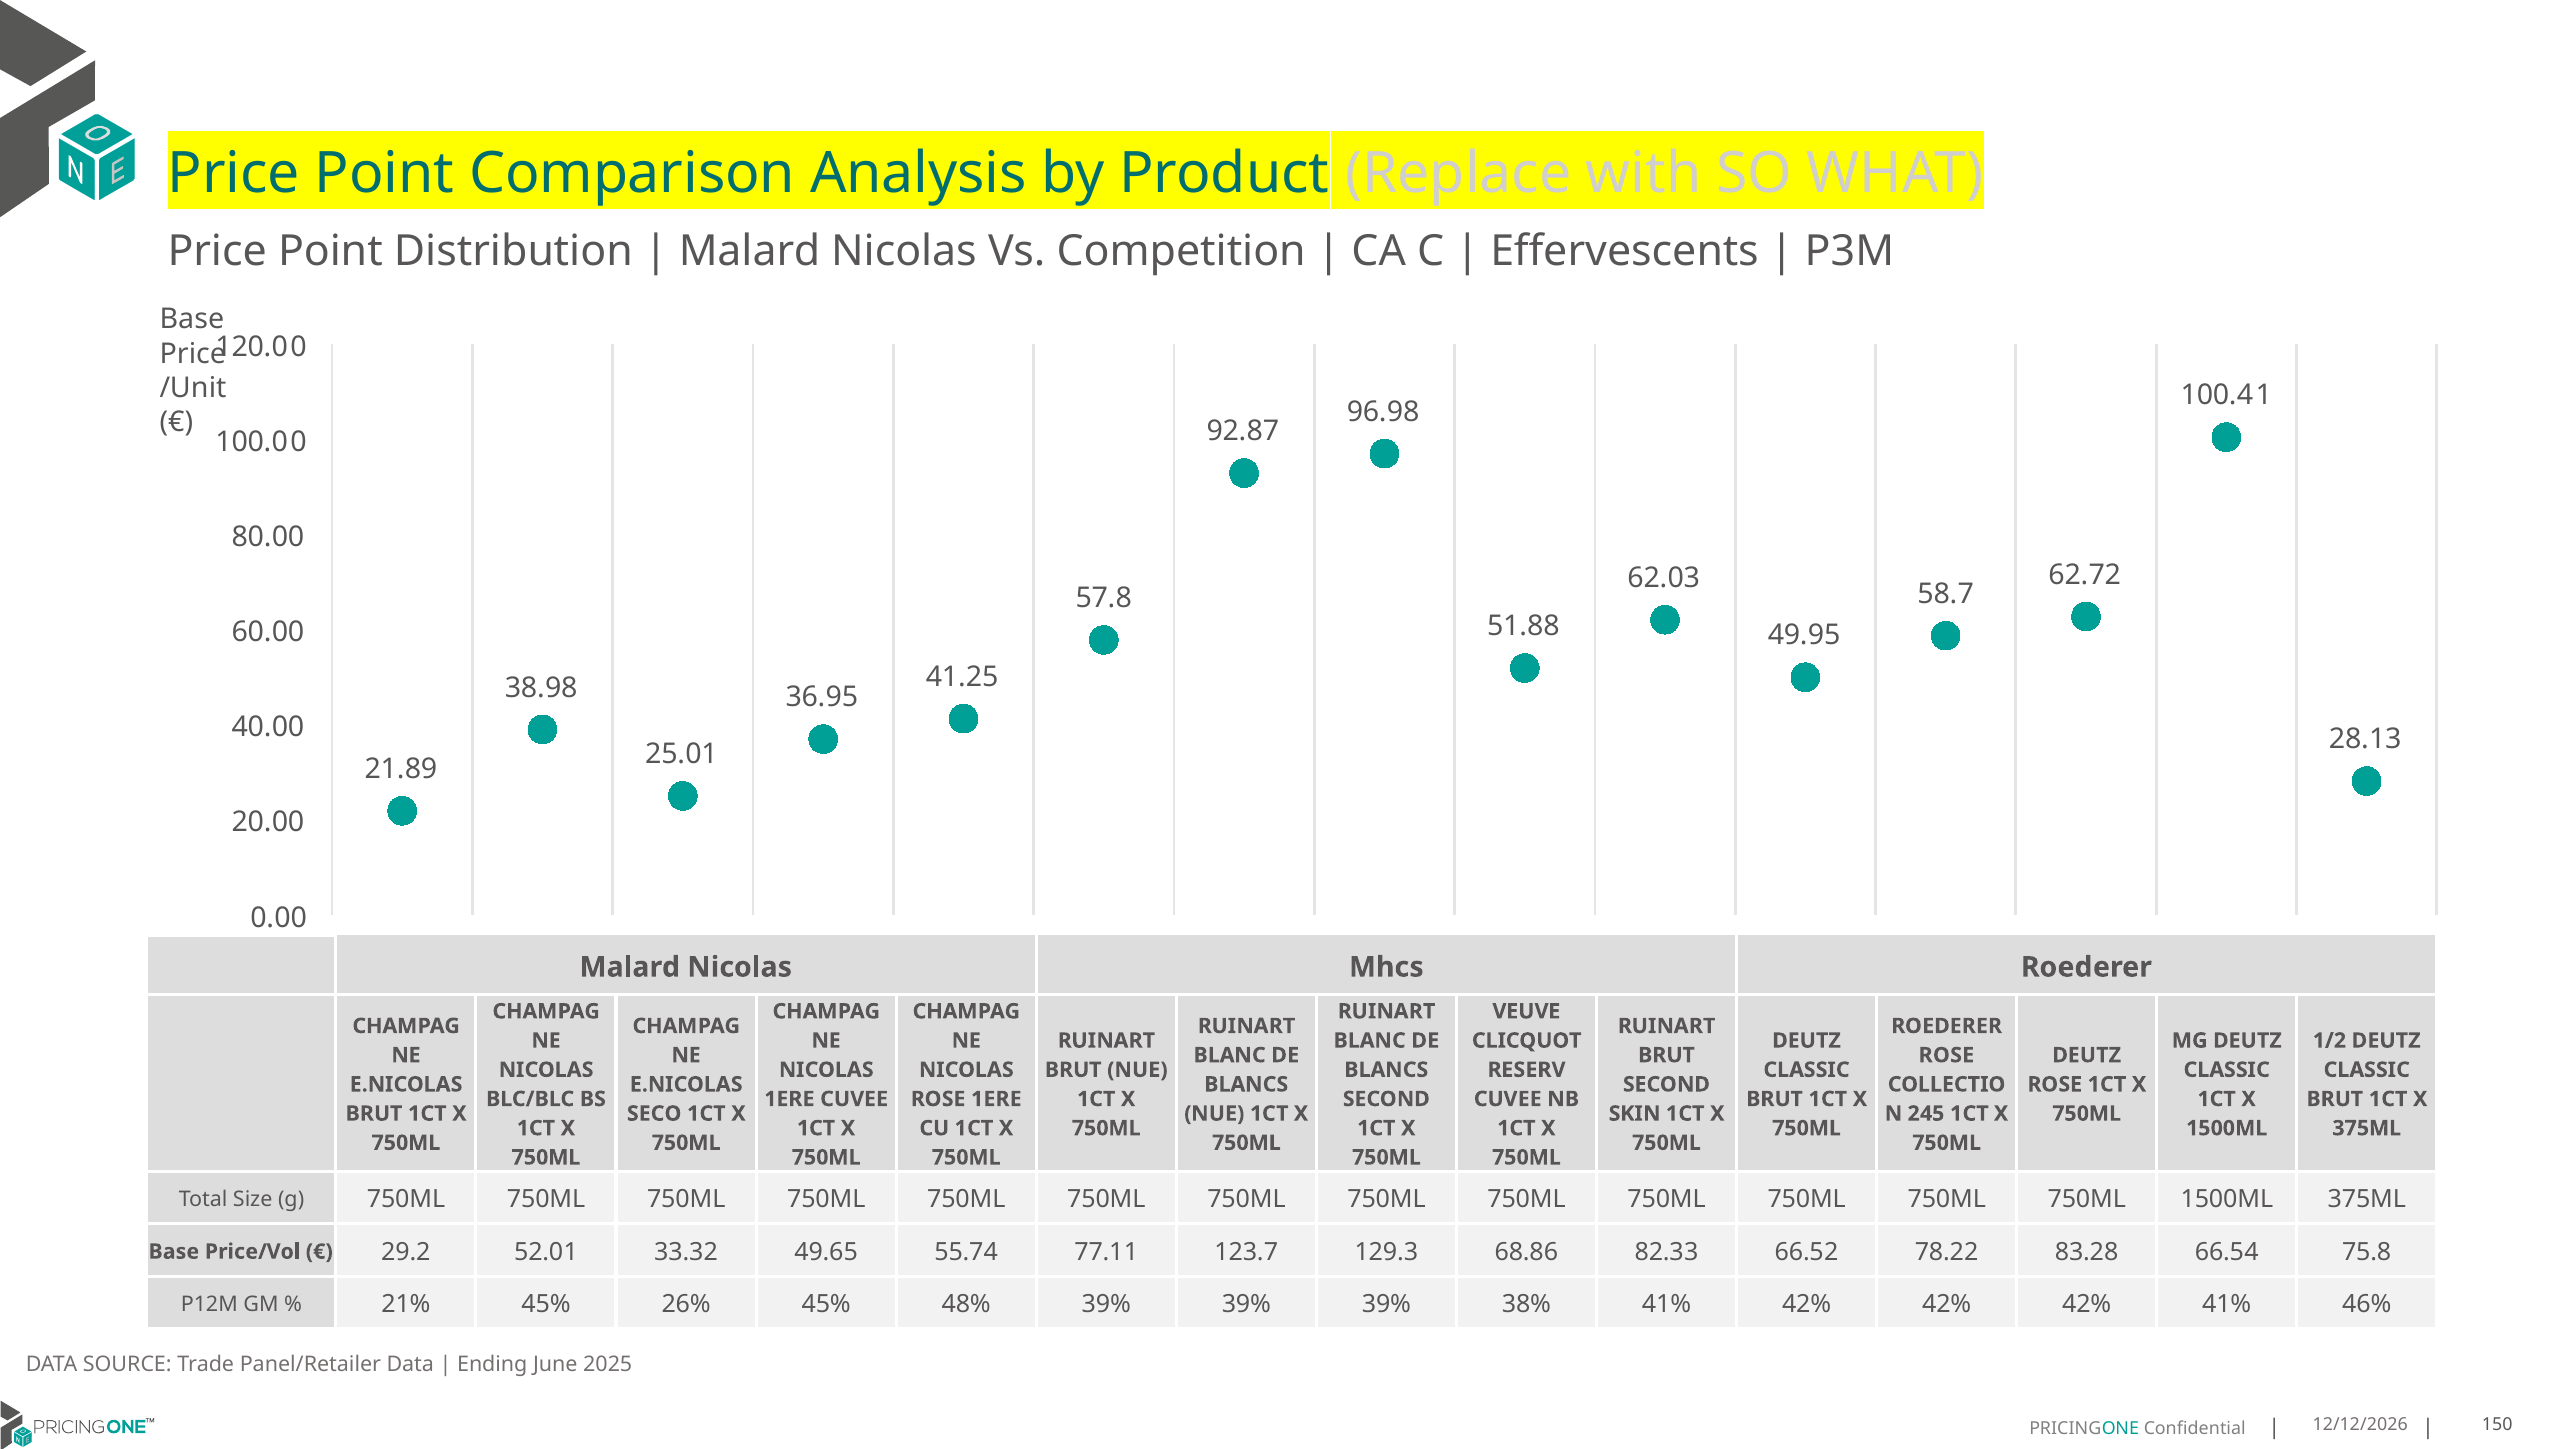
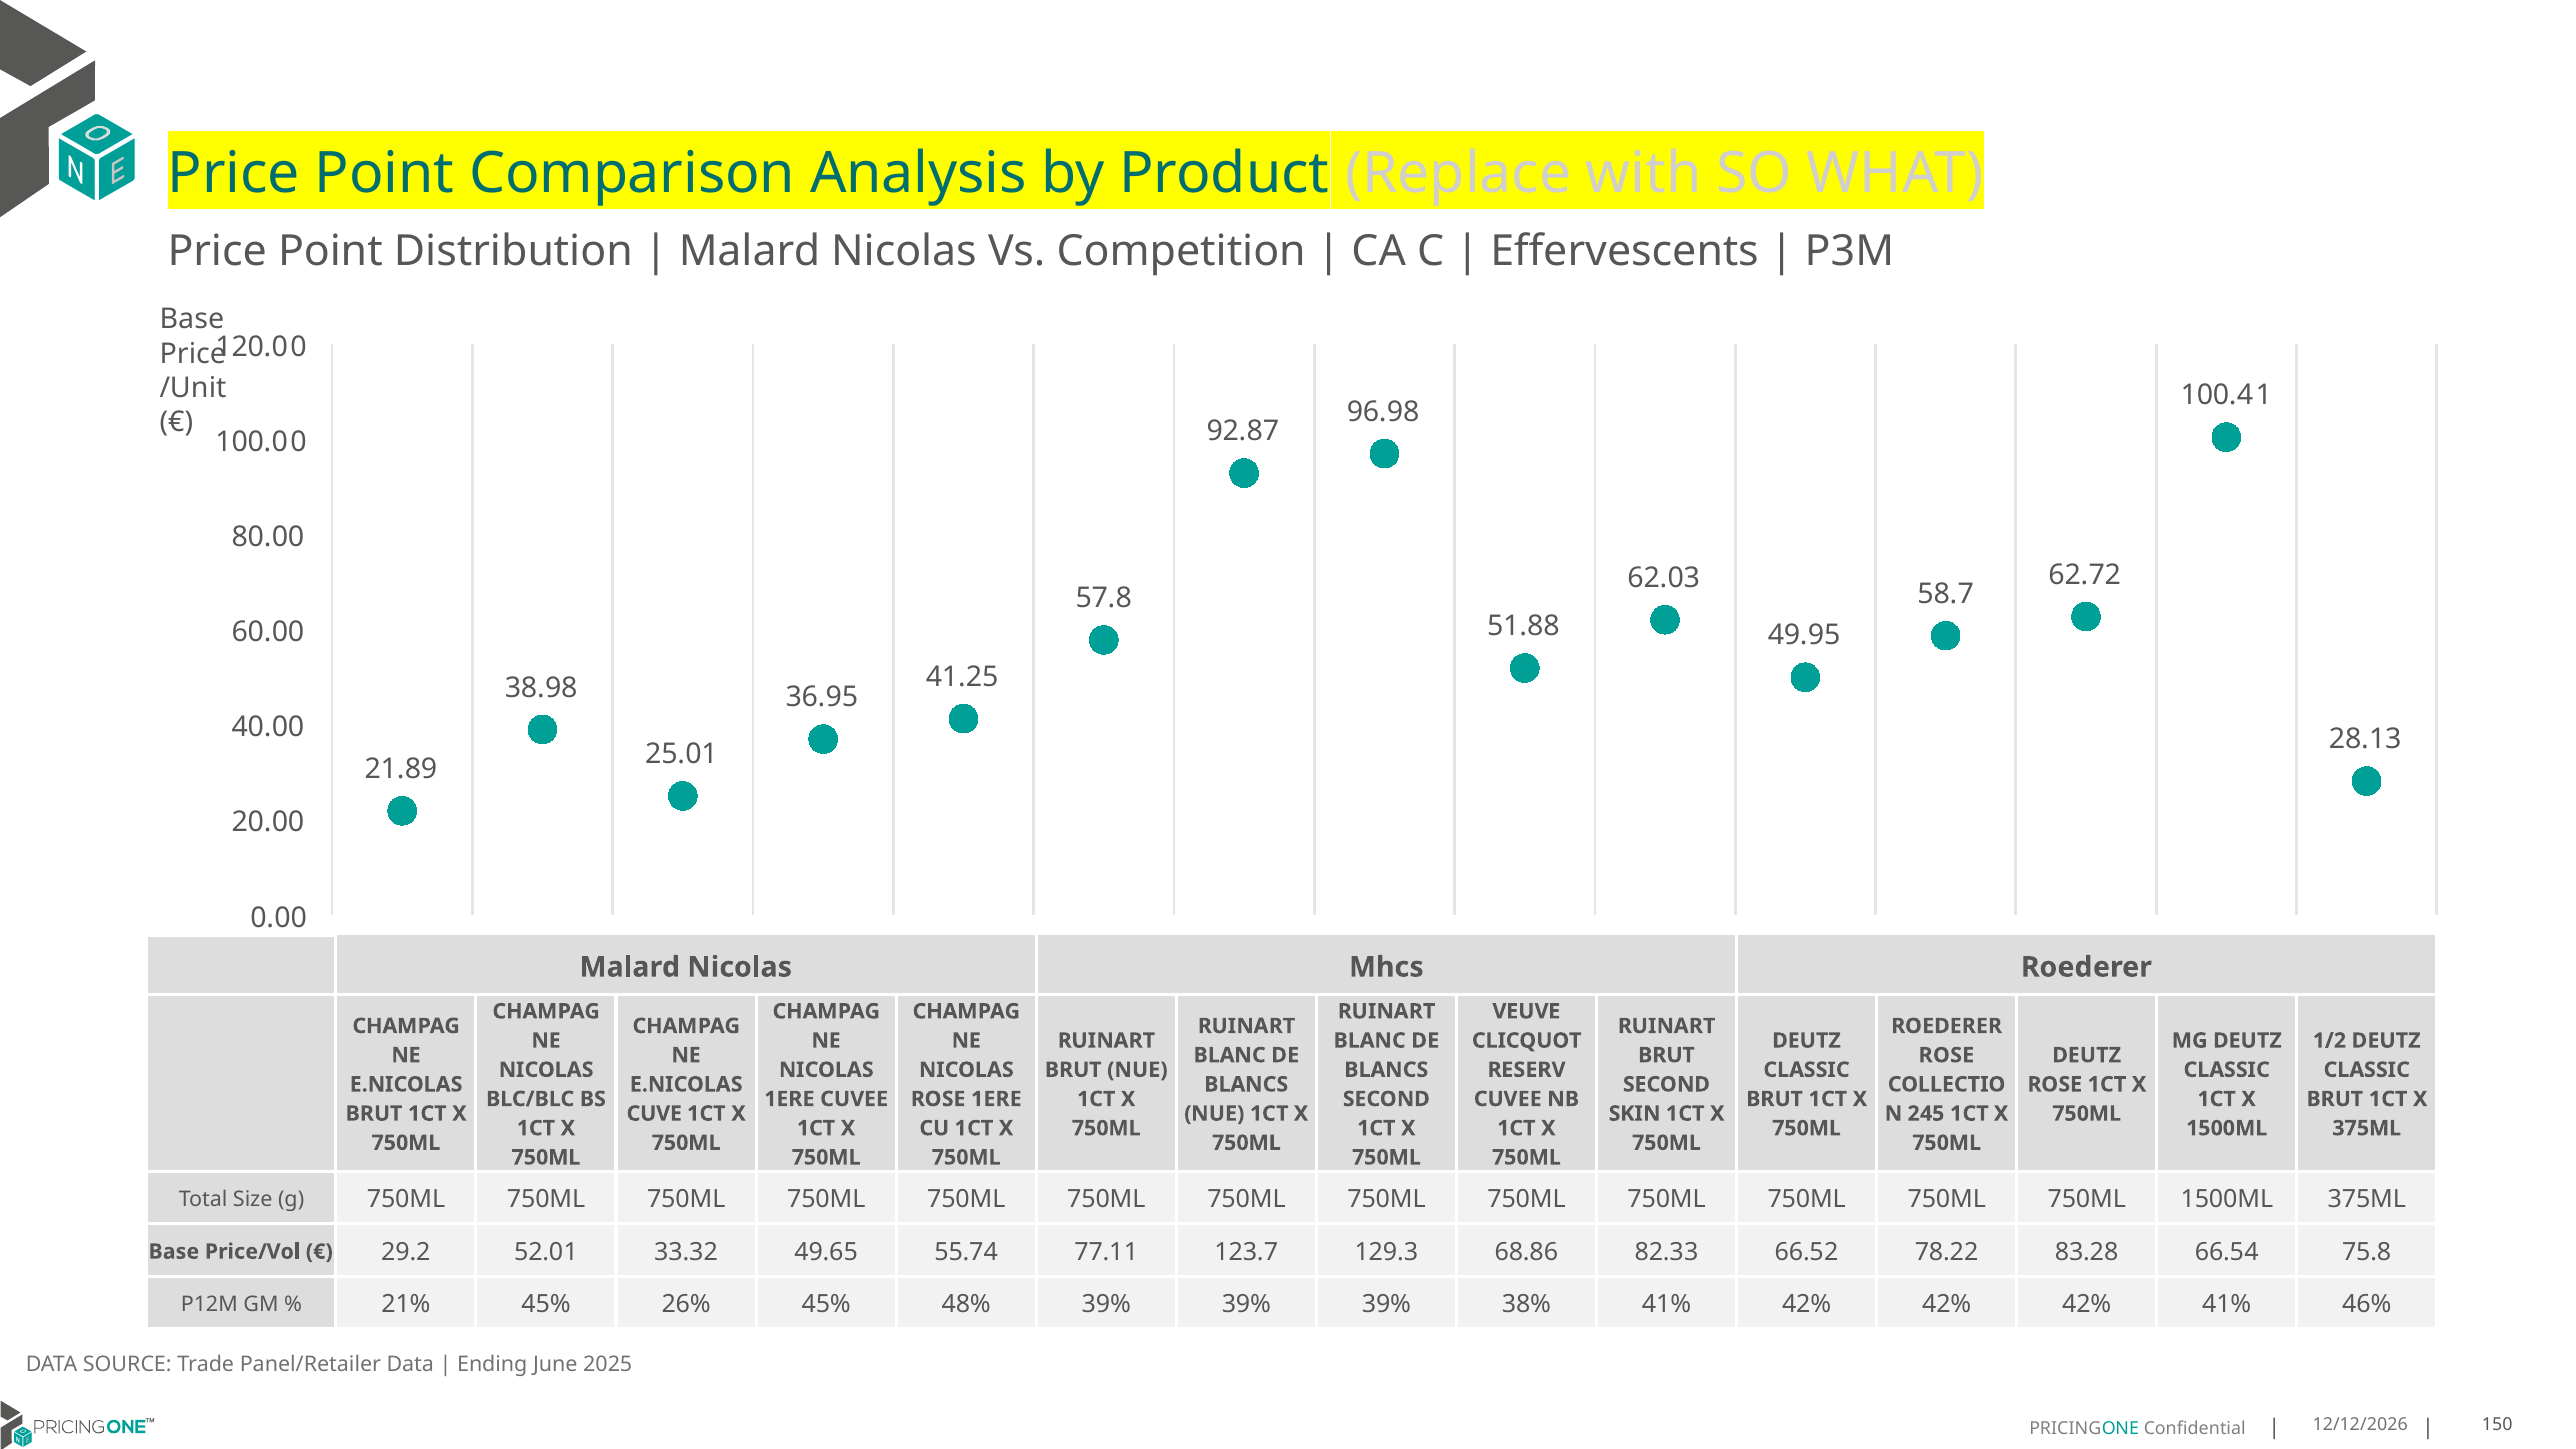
SECO: SECO -> CUVE
